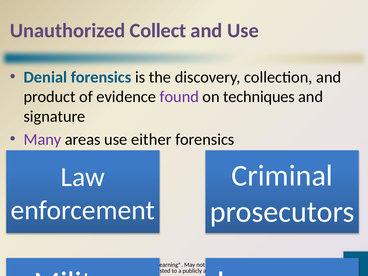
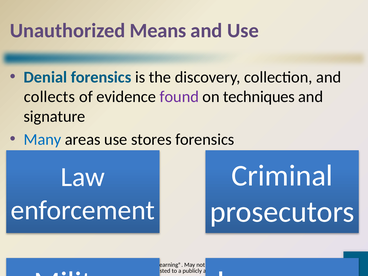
Collect: Collect -> Means
product: product -> collects
Many colour: purple -> blue
either: either -> stores
